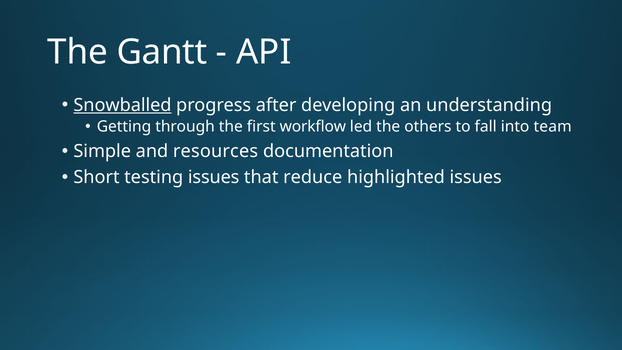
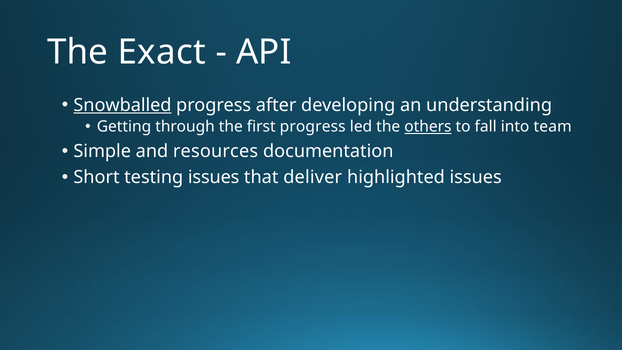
Gantt: Gantt -> Exact
first workflow: workflow -> progress
others underline: none -> present
reduce: reduce -> deliver
